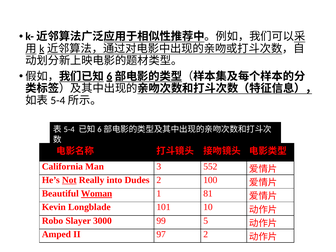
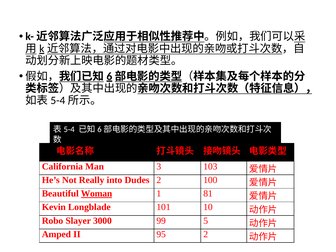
552: 552 -> 103
Not underline: present -> none
97: 97 -> 95
